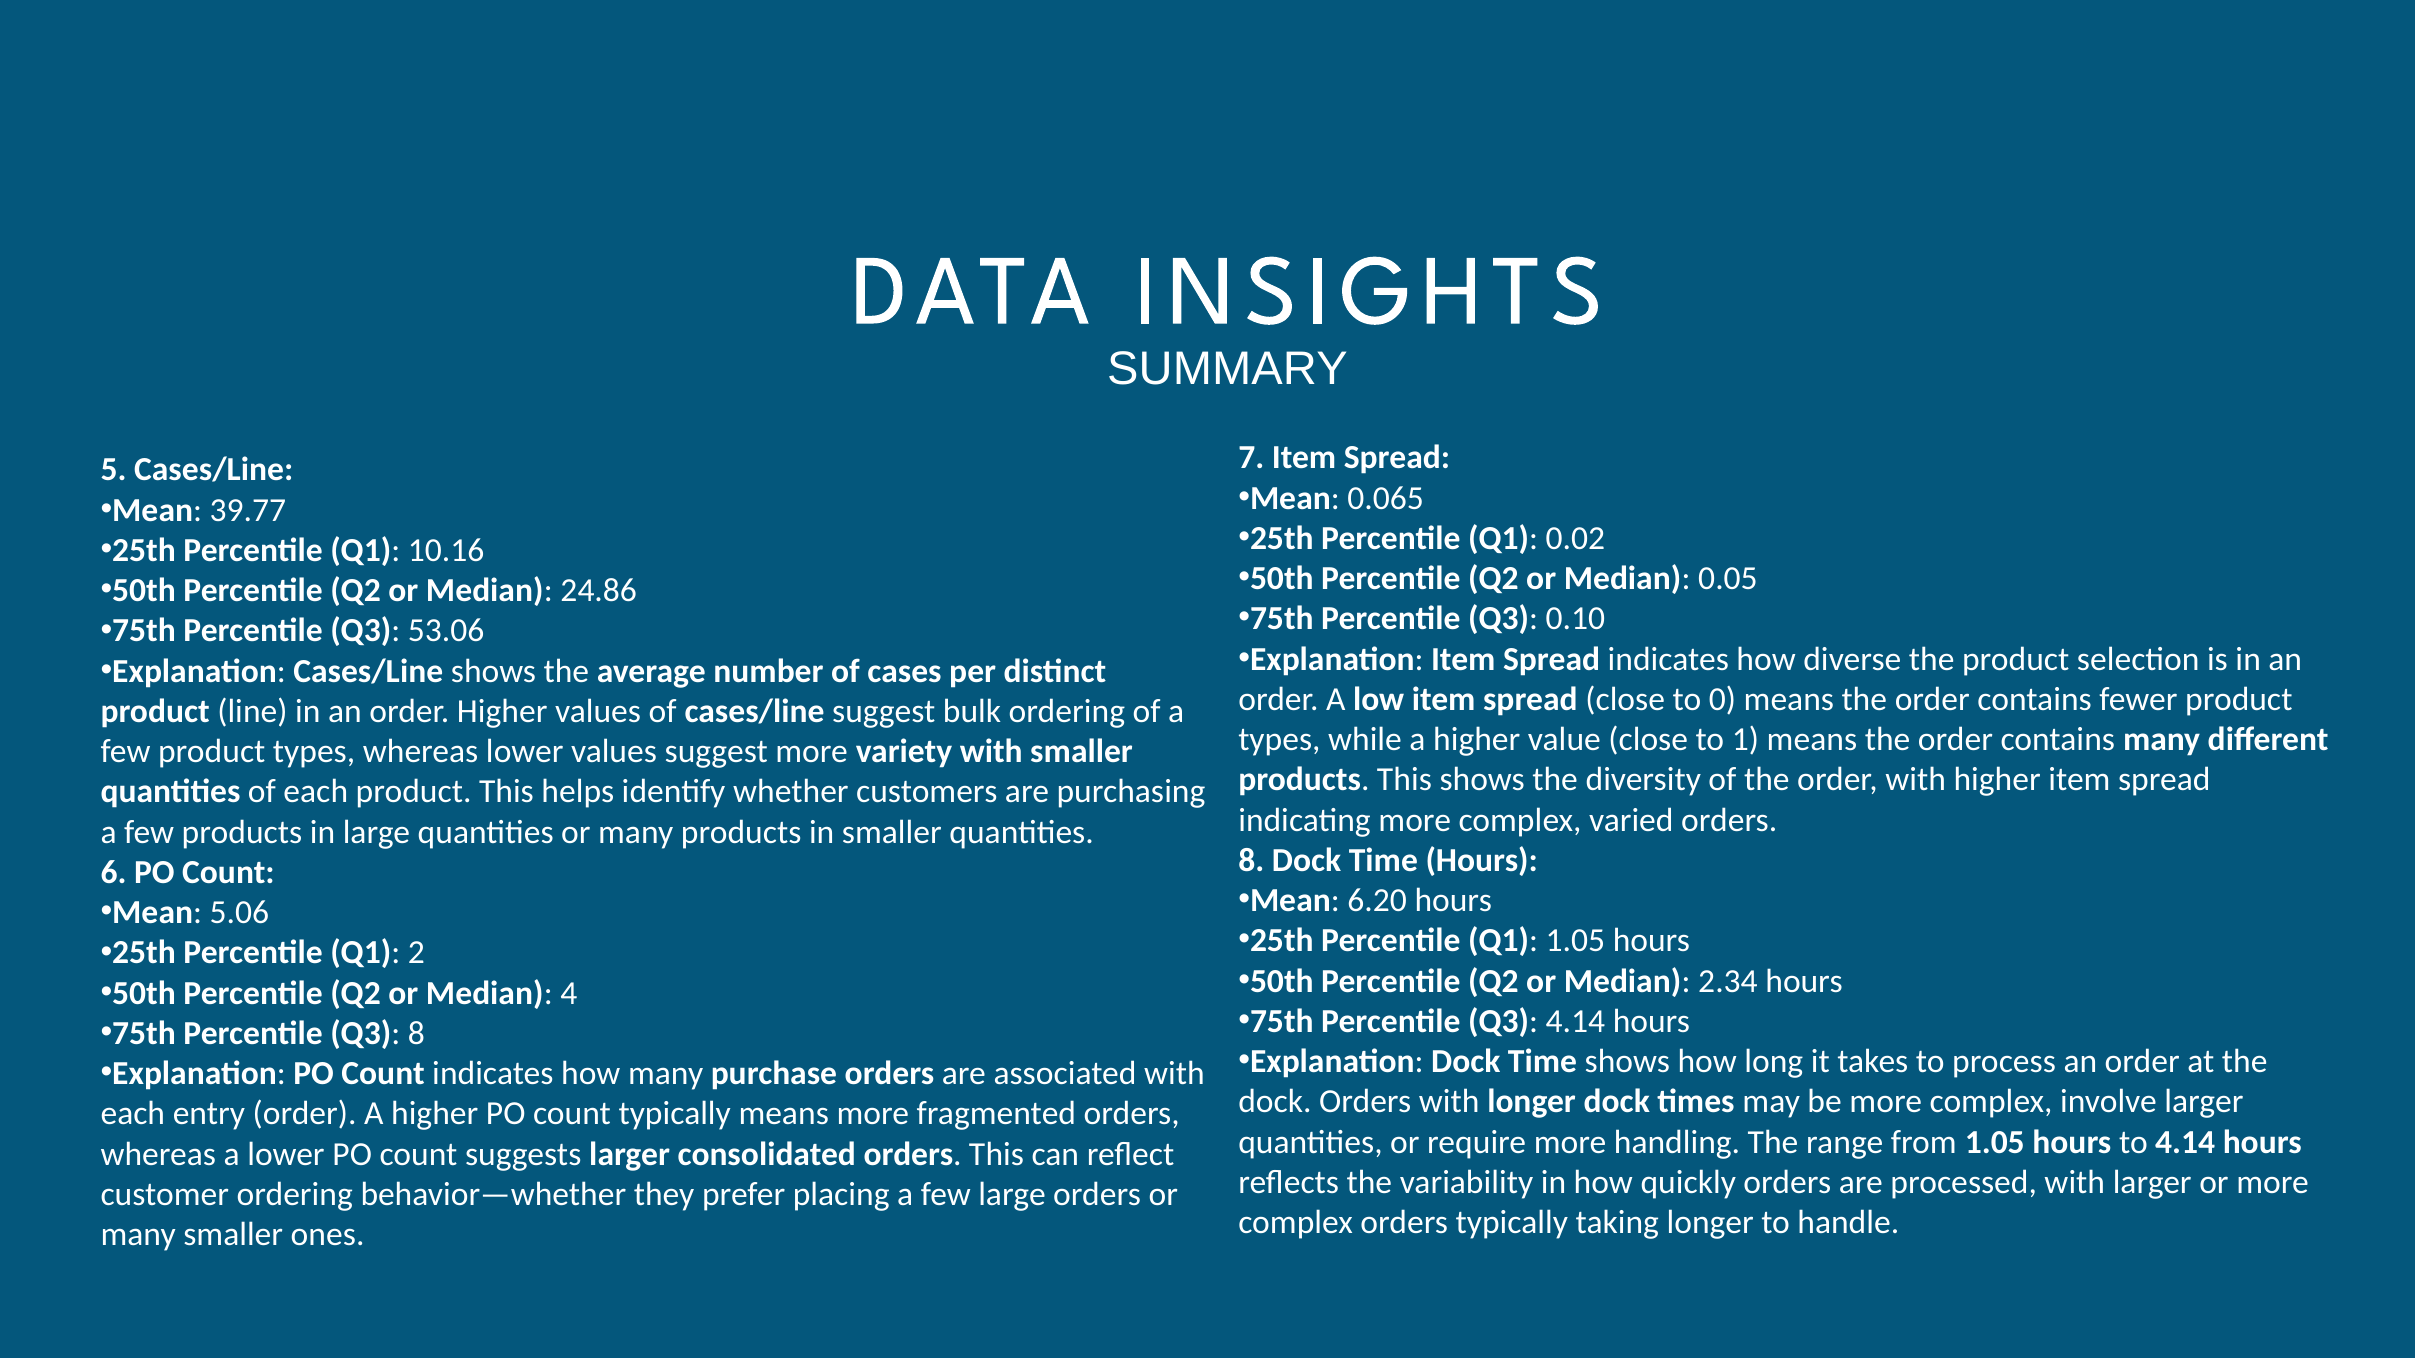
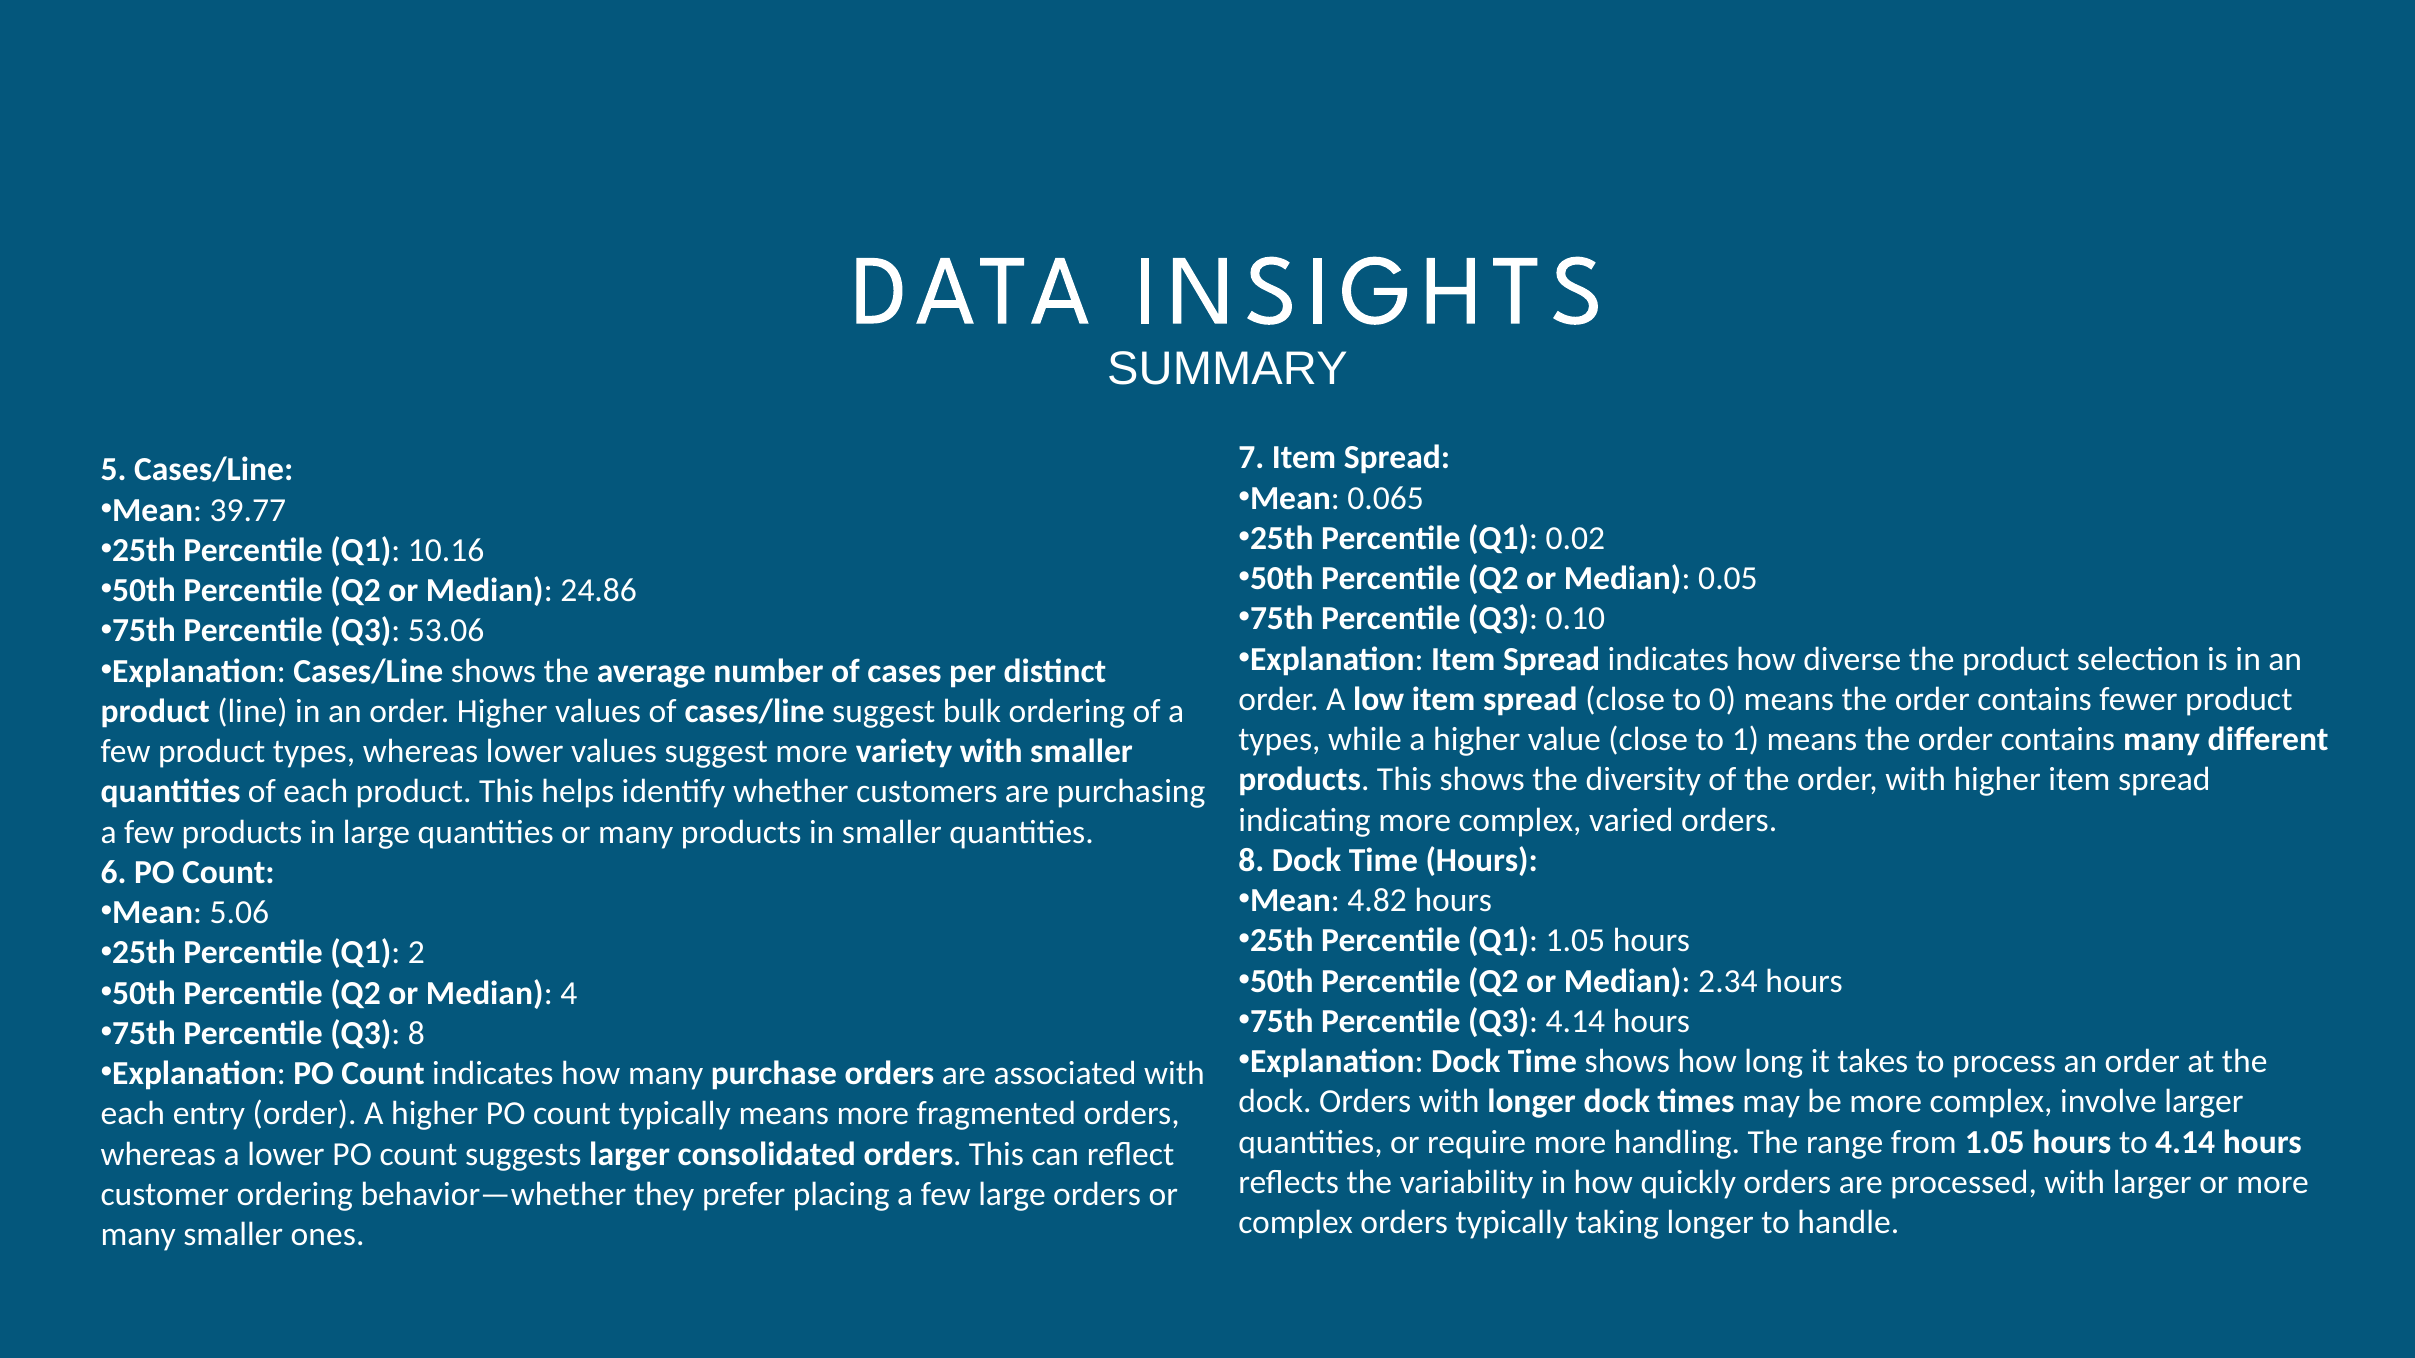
6.20: 6.20 -> 4.82
